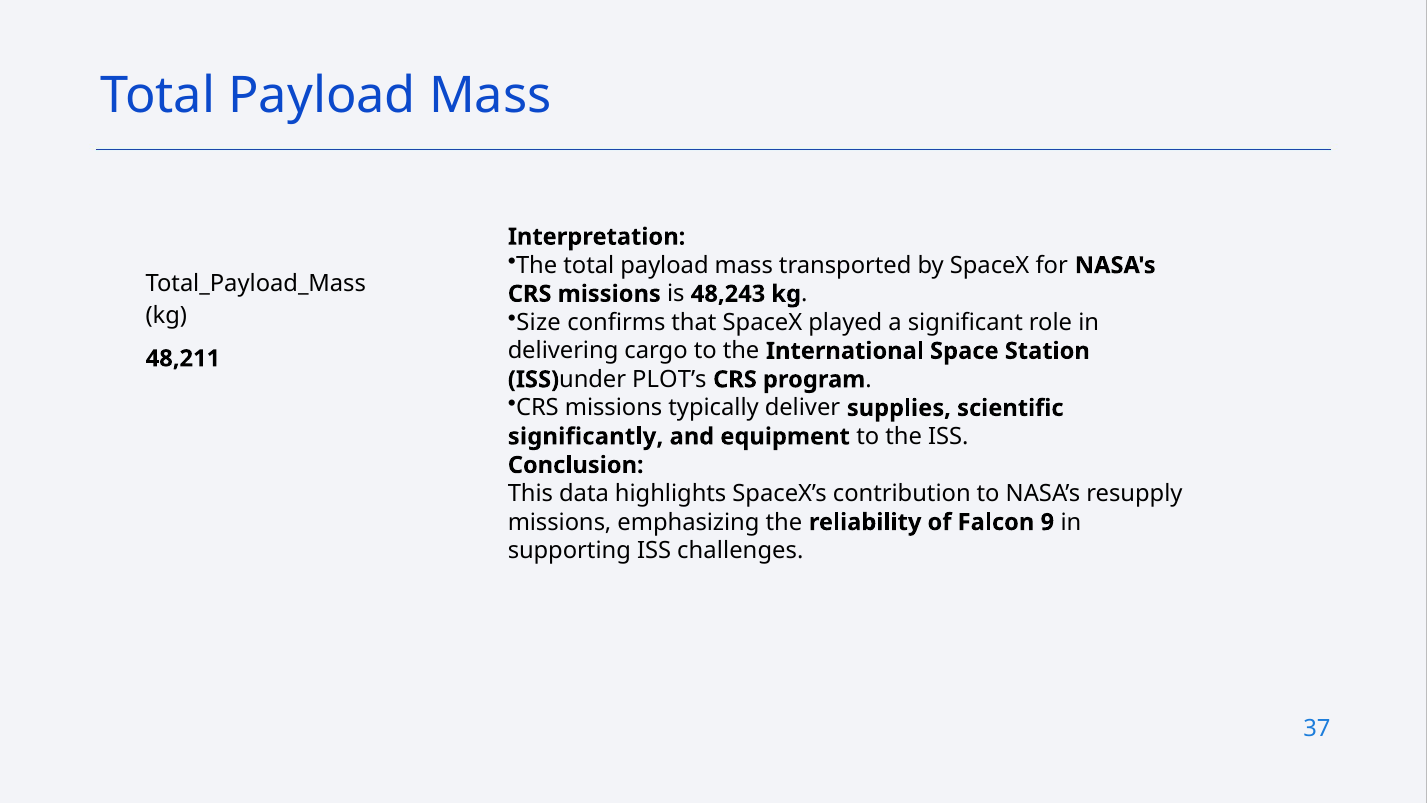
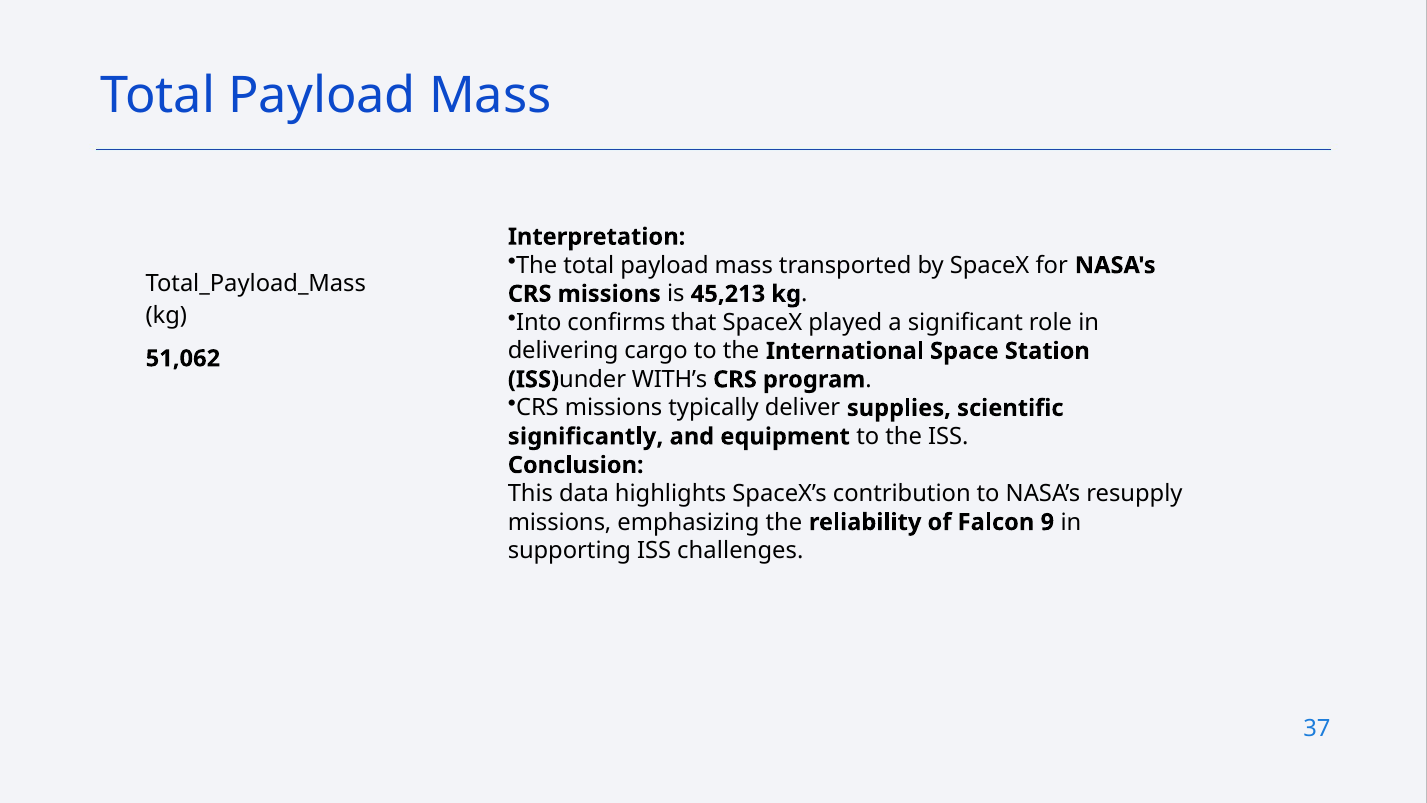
48,243: 48,243 -> 45,213
Size: Size -> Into
48,211: 48,211 -> 51,062
PLOT’s: PLOT’s -> WITH’s
